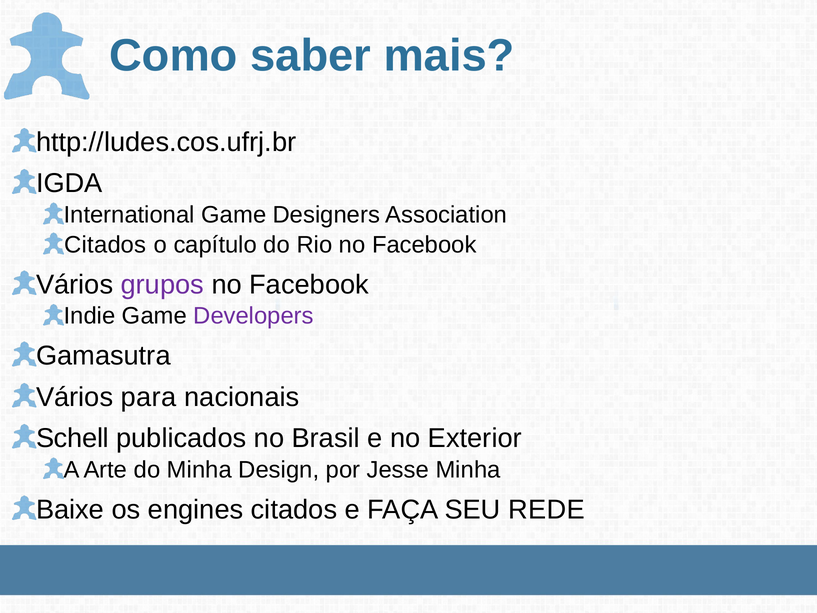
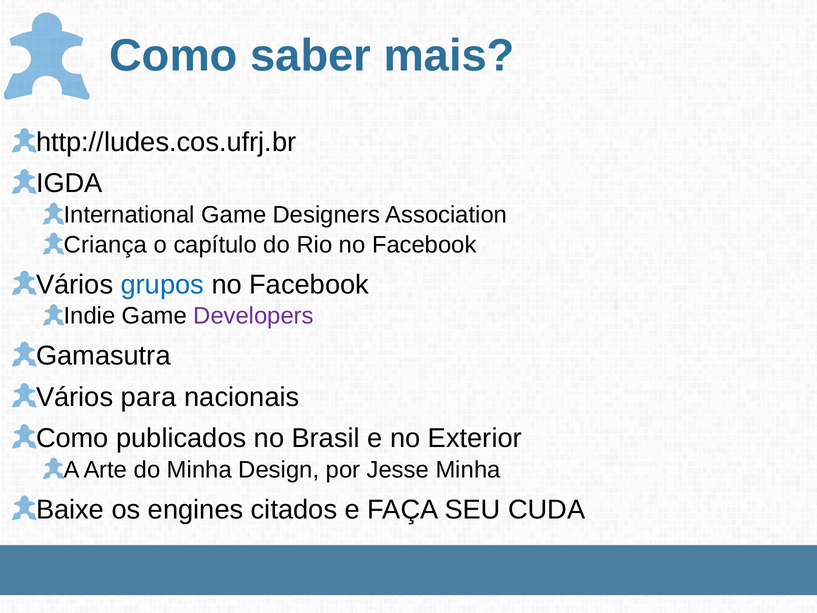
Citados at (105, 245): Citados -> Criança
grupos colour: purple -> blue
Schell at (72, 438): Schell -> Como
REDE: REDE -> CUDA
